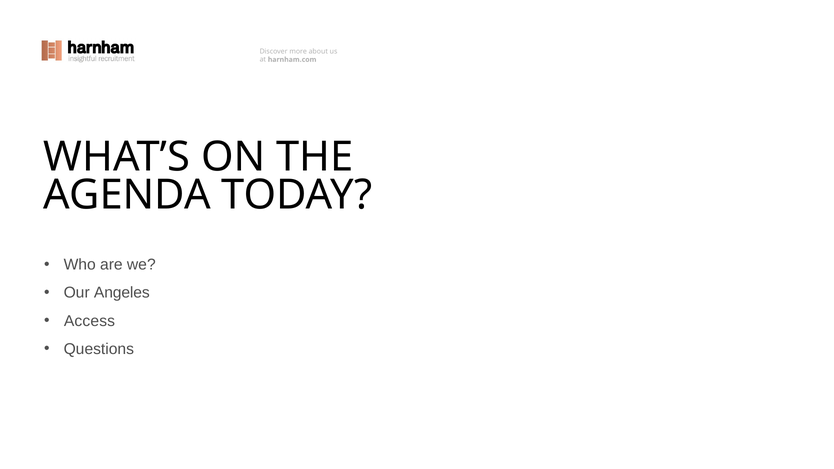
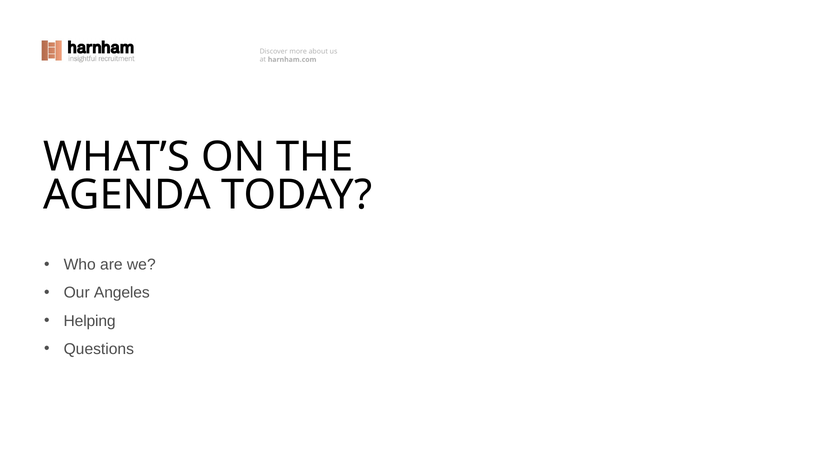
Access: Access -> Helping
